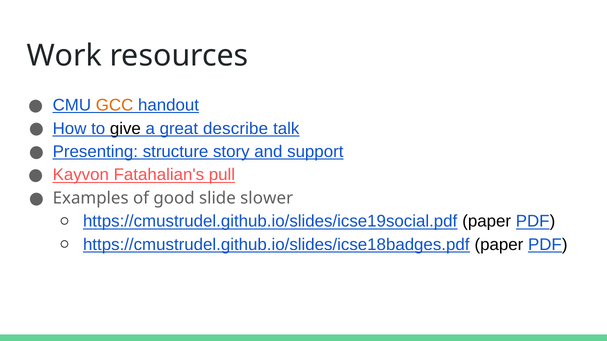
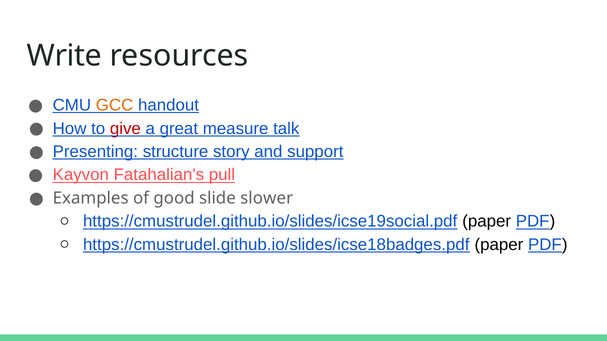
Work: Work -> Write
give colour: black -> red
describe: describe -> measure
